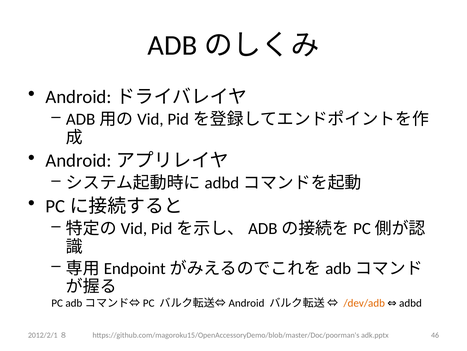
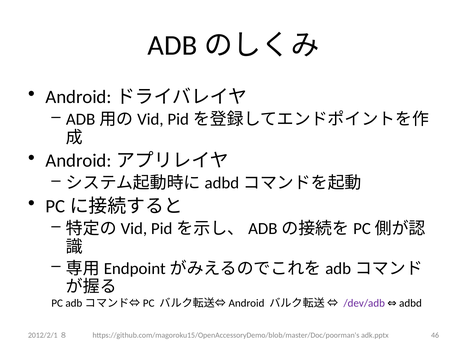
/dev/adb colour: orange -> purple
